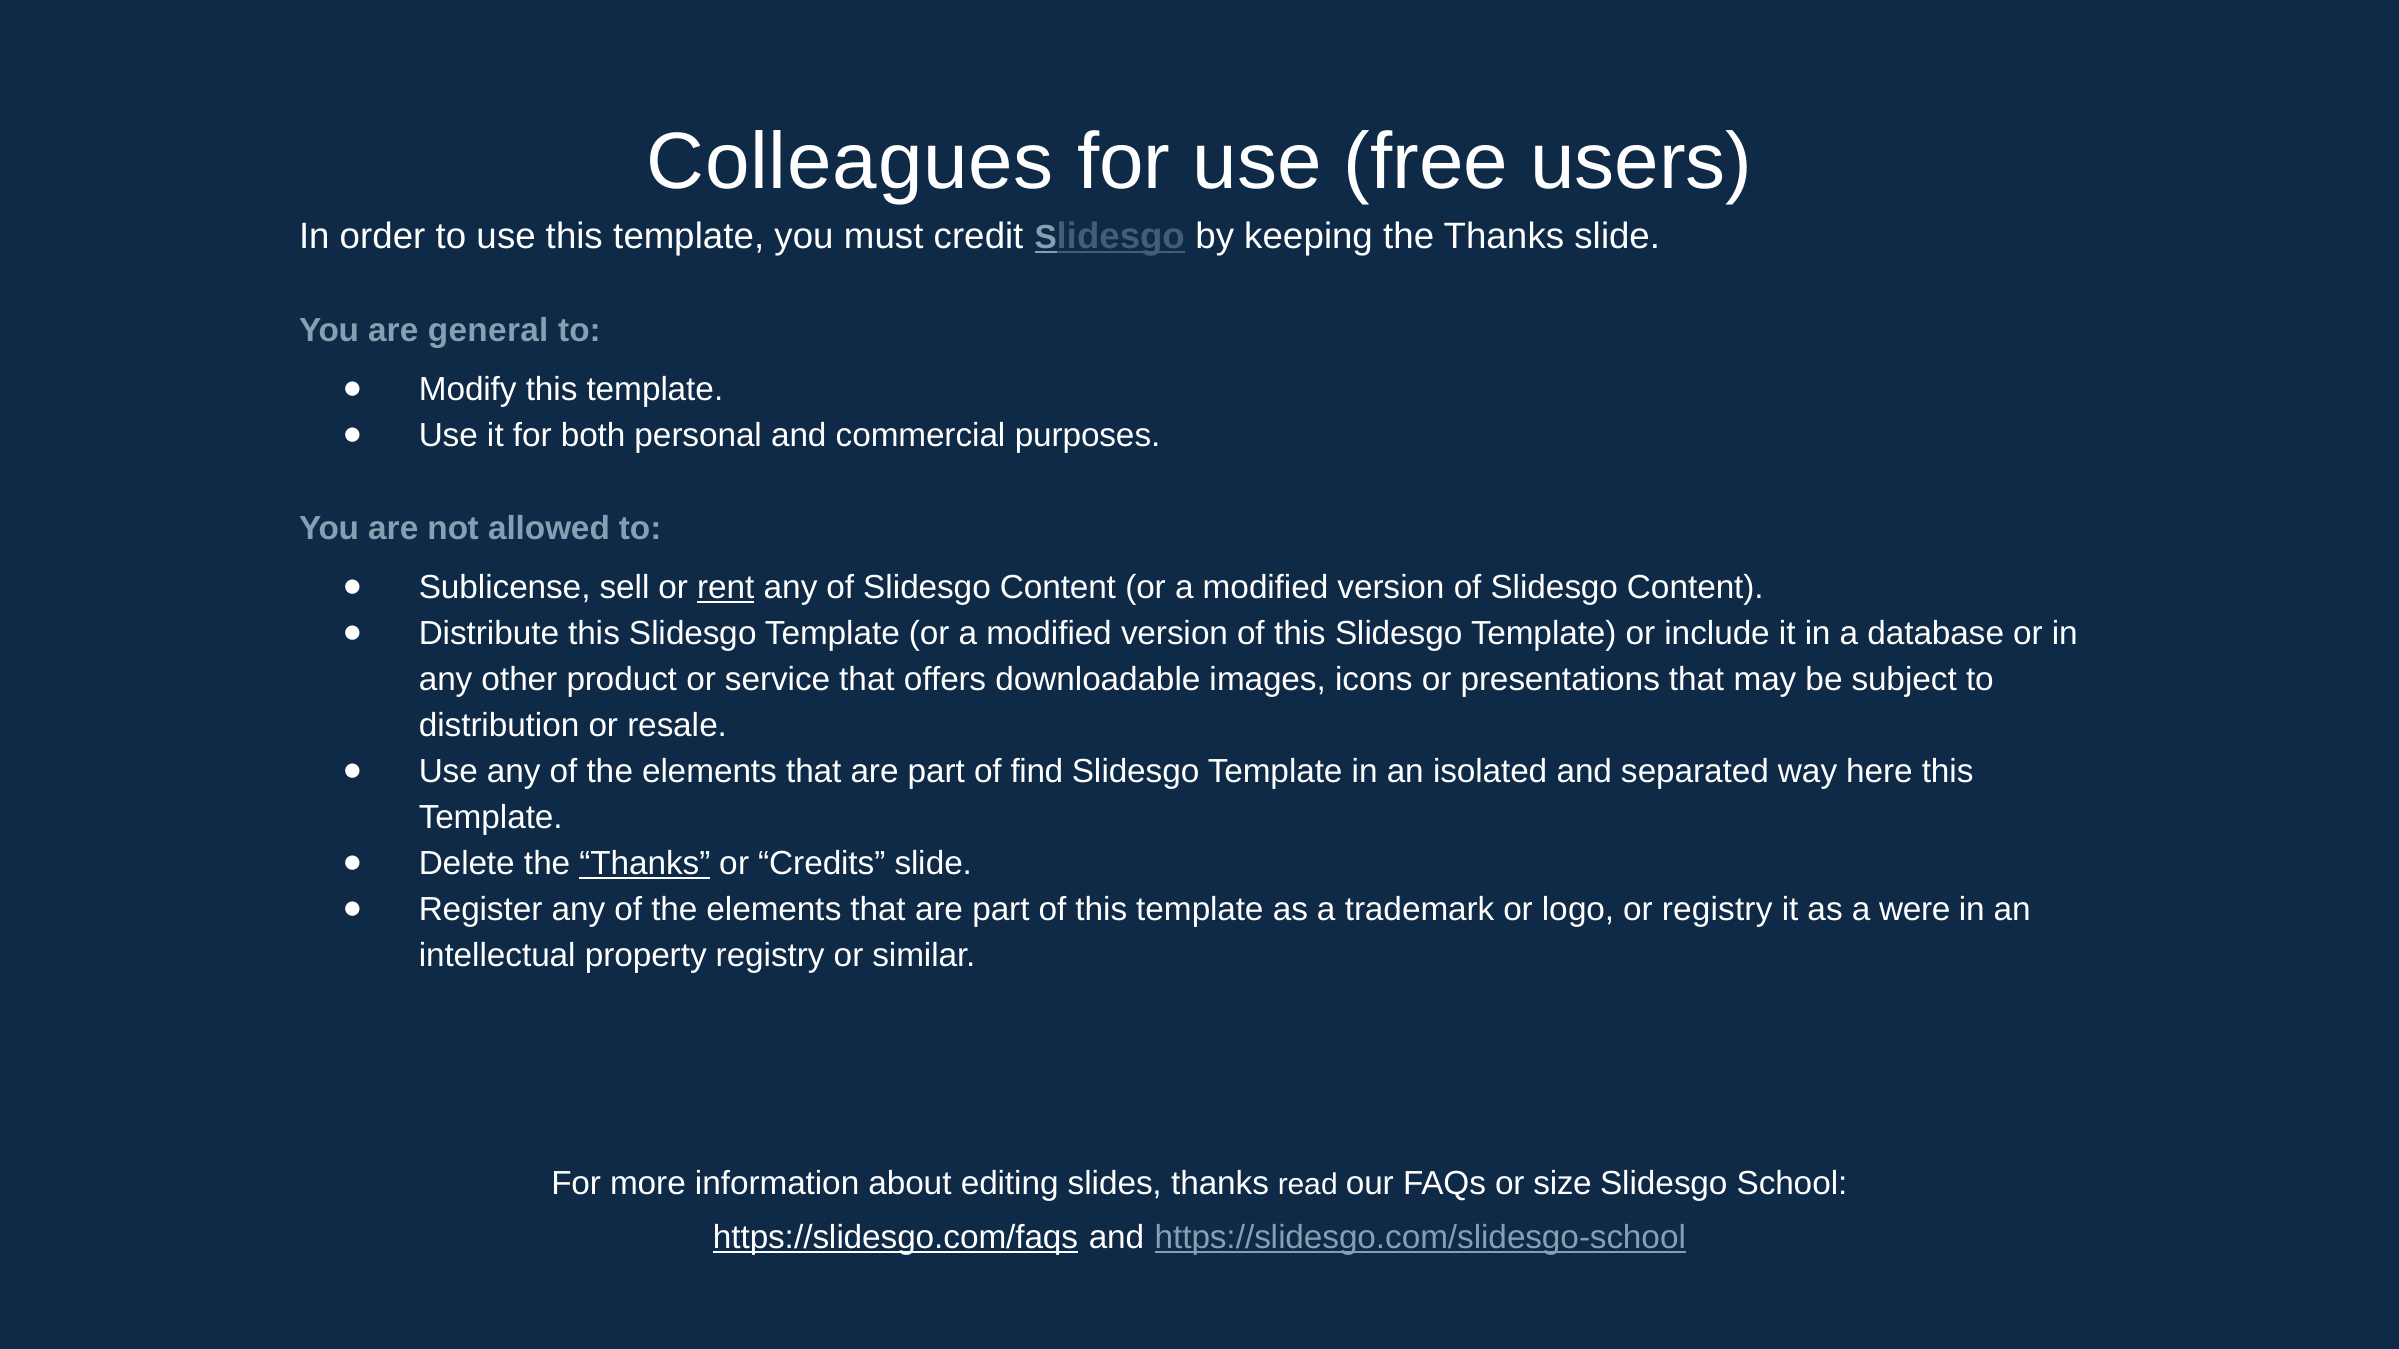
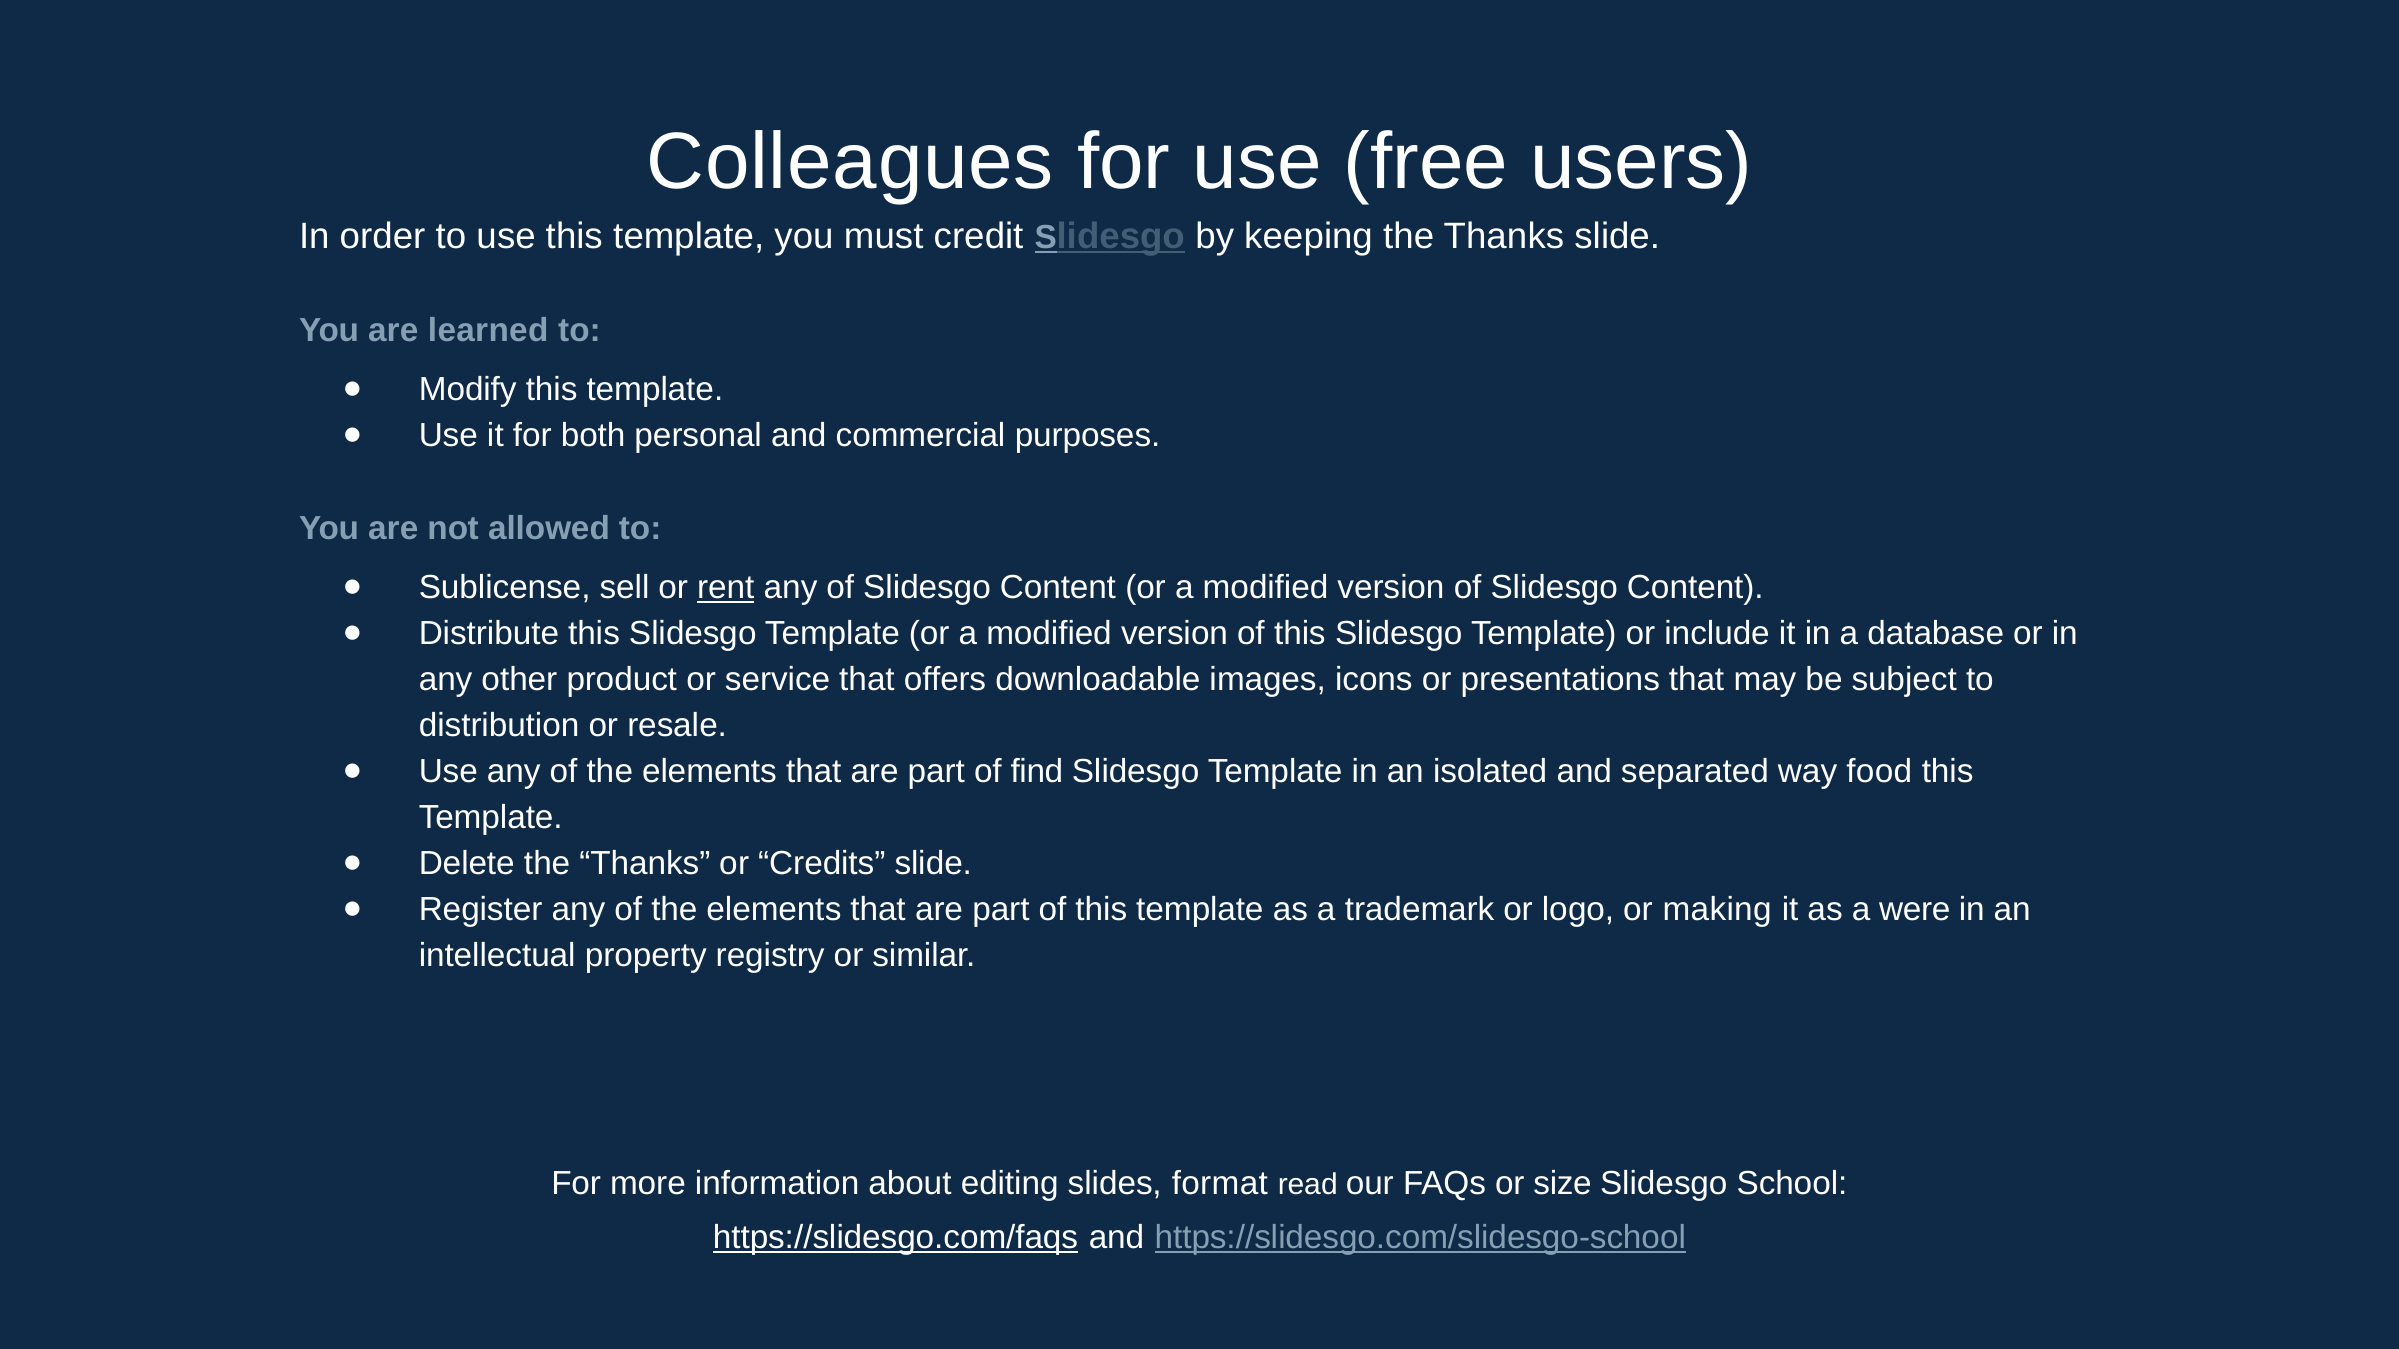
general: general -> learned
here: here -> food
Thanks at (645, 864) underline: present -> none
or registry: registry -> making
slides thanks: thanks -> format
